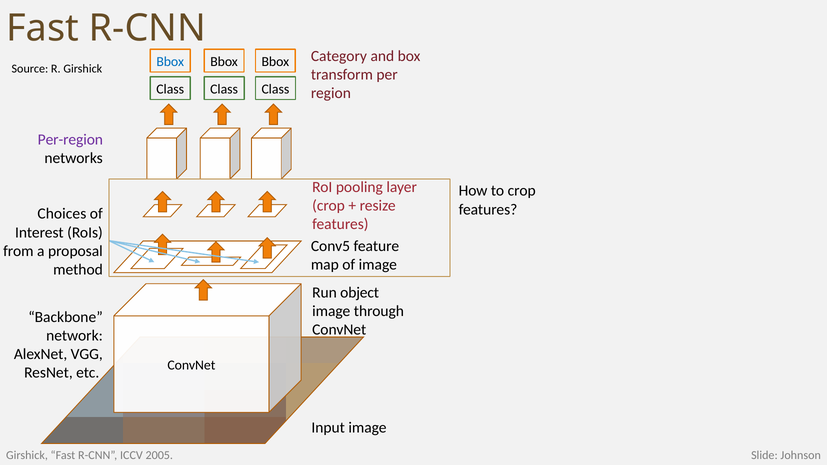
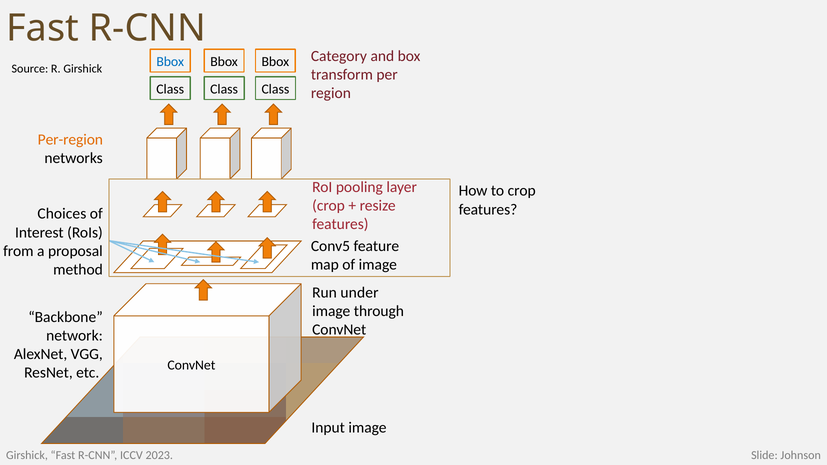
Per-region colour: purple -> orange
object: object -> under
2005: 2005 -> 2023
